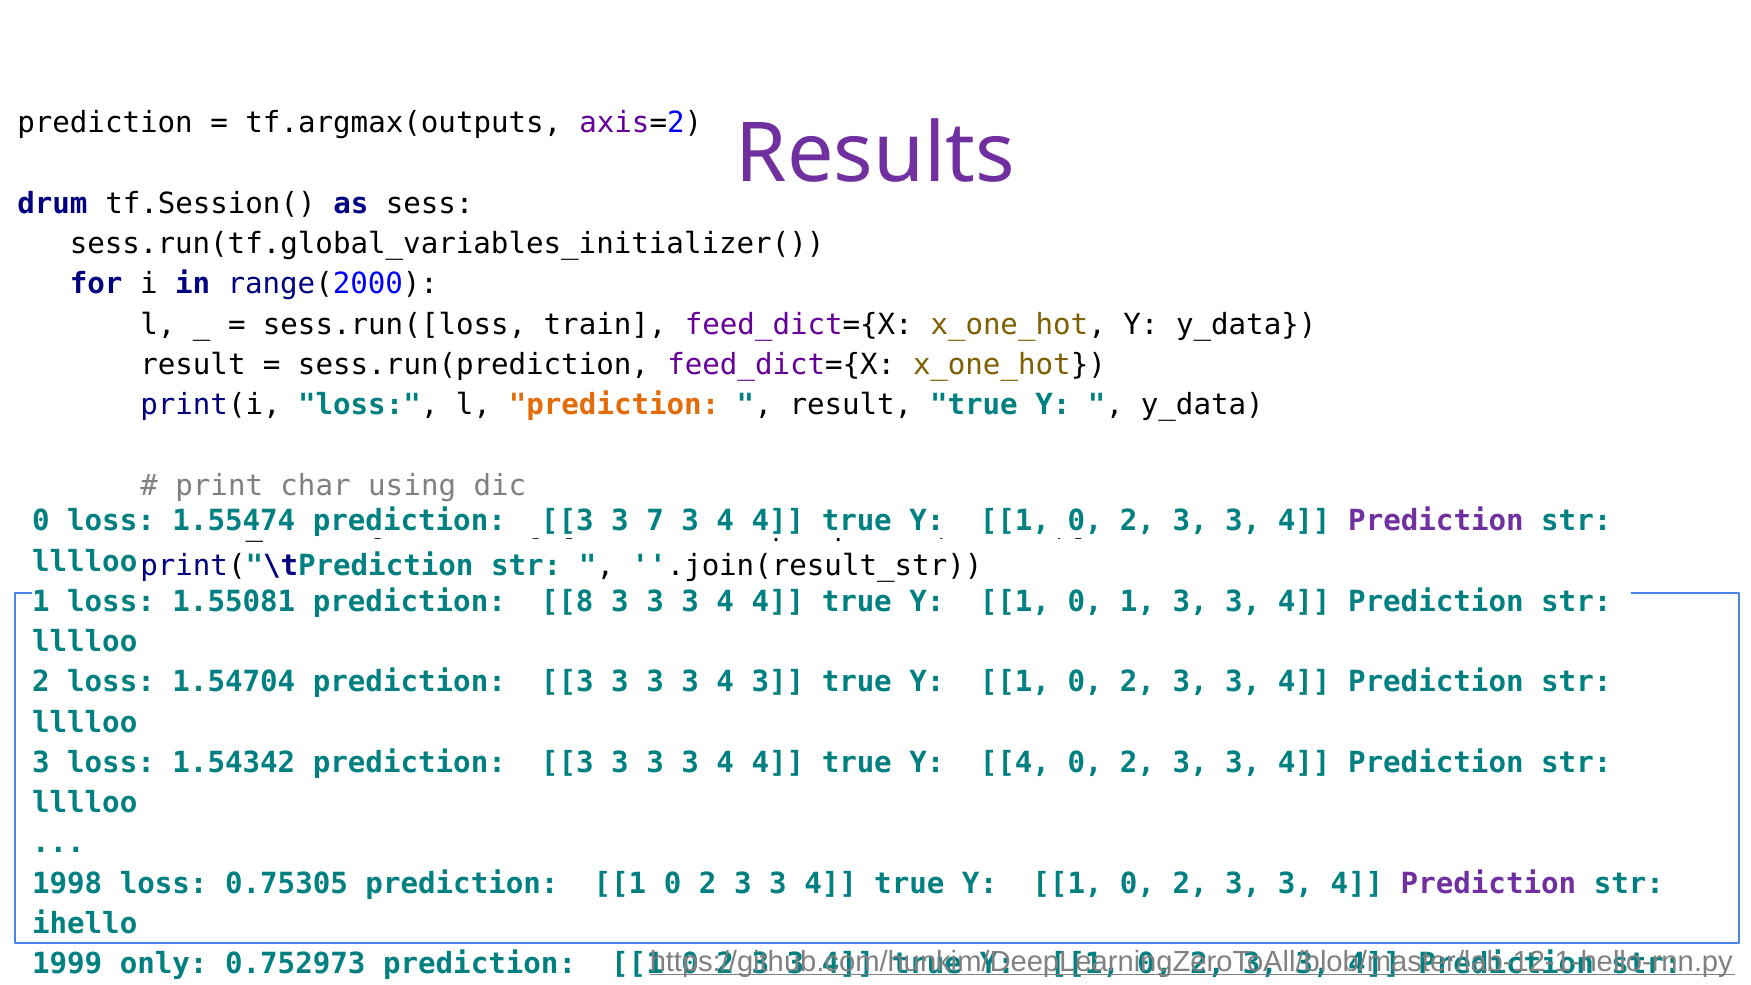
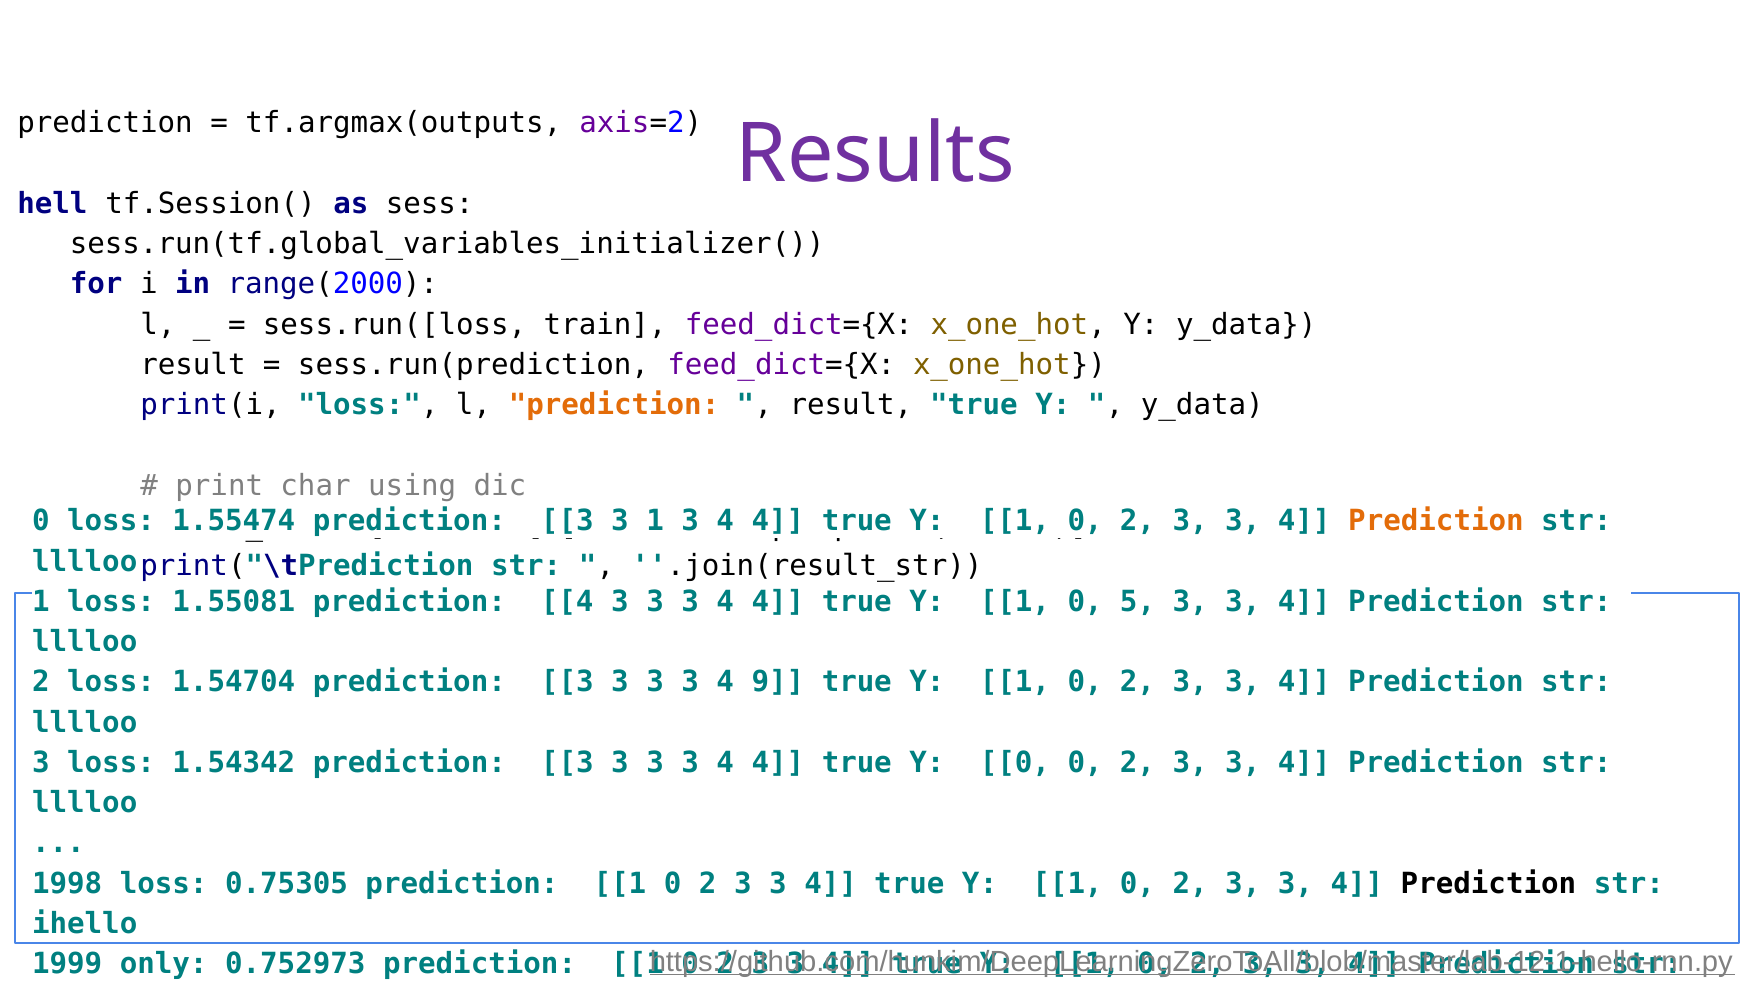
drum: drum -> hell
7 at (655, 521): 7 -> 1
Prediction at (1436, 521) colour: purple -> orange
prediction 8: 8 -> 4
0 1: 1 -> 5
4 3: 3 -> 9
Y 4: 4 -> 0
Prediction at (1488, 883) colour: purple -> black
